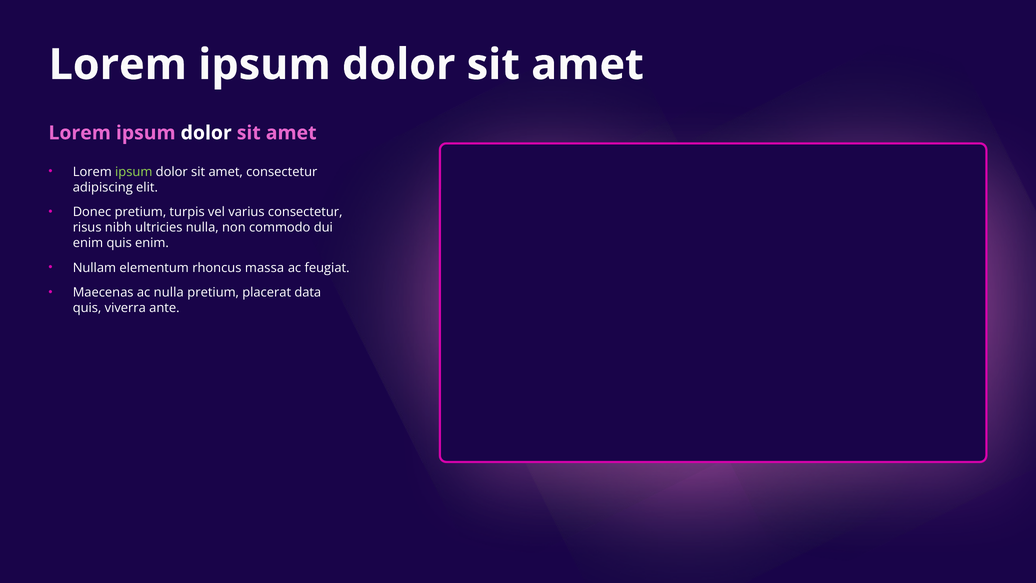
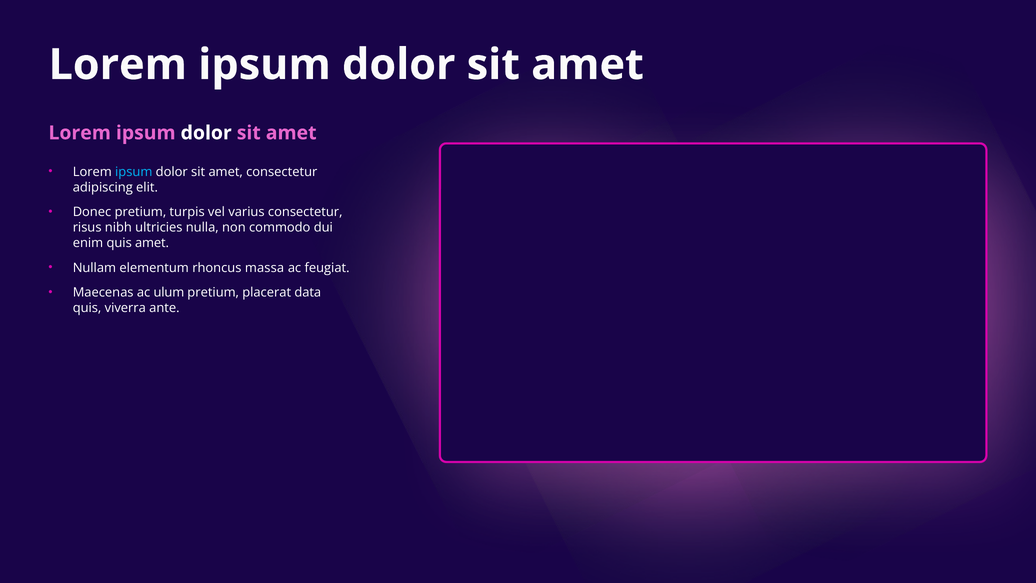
ipsum at (134, 172) colour: light green -> light blue
quis enim: enim -> amet
ac nulla: nulla -> ulum
